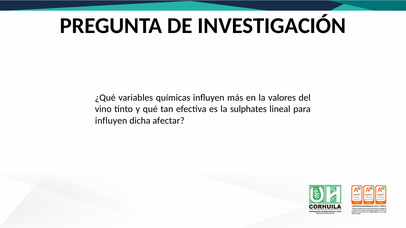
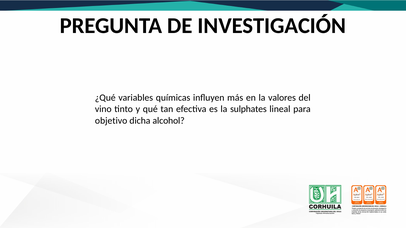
influyen at (111, 121): influyen -> objetivo
afectar: afectar -> alcohol
